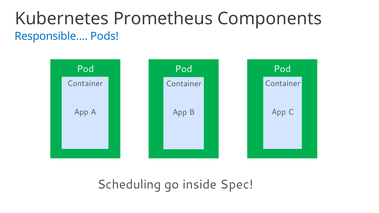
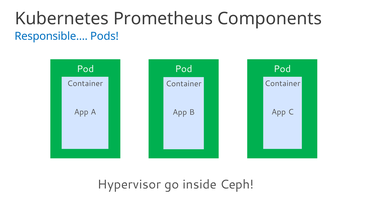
Scheduling: Scheduling -> Hypervisor
Spec: Spec -> Ceph
